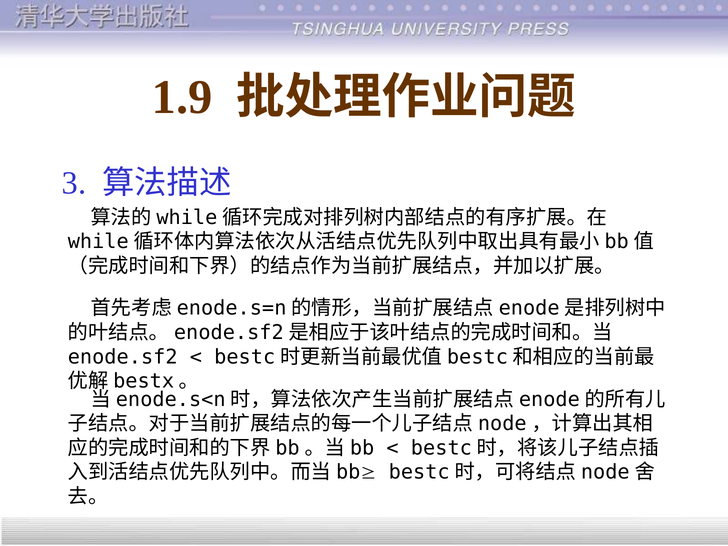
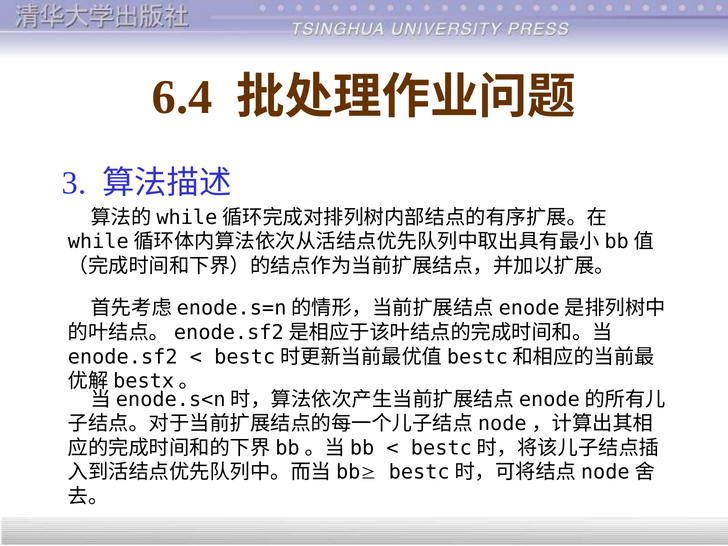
1.9: 1.9 -> 6.4
